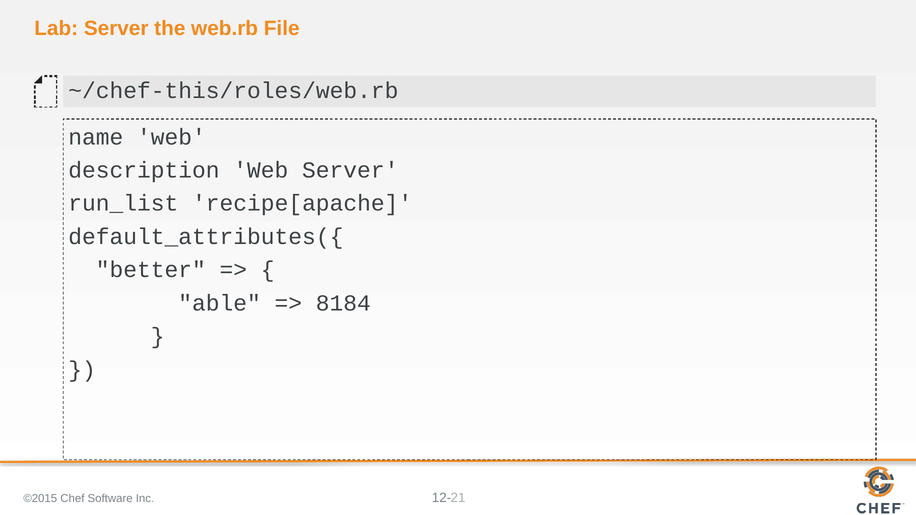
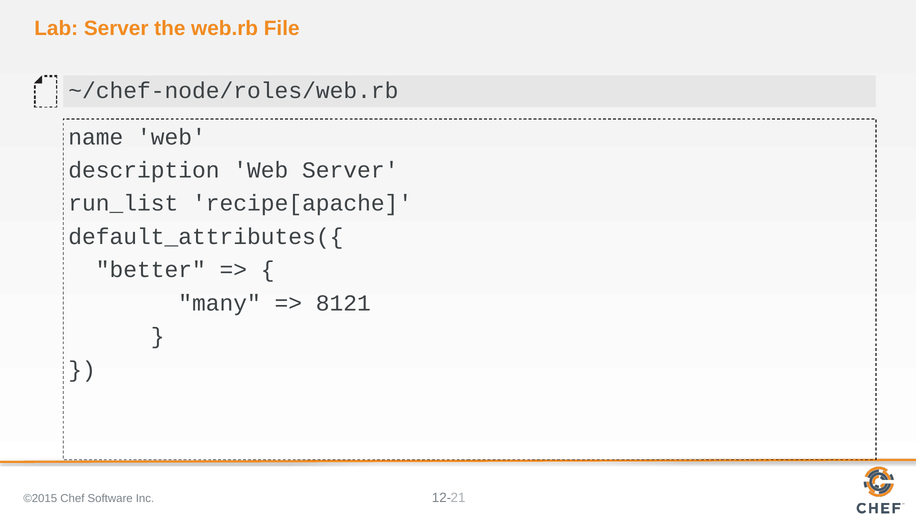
~/chef-this/roles/web.rb: ~/chef-this/roles/web.rb -> ~/chef-node/roles/web.rb
able: able -> many
8184: 8184 -> 8121
